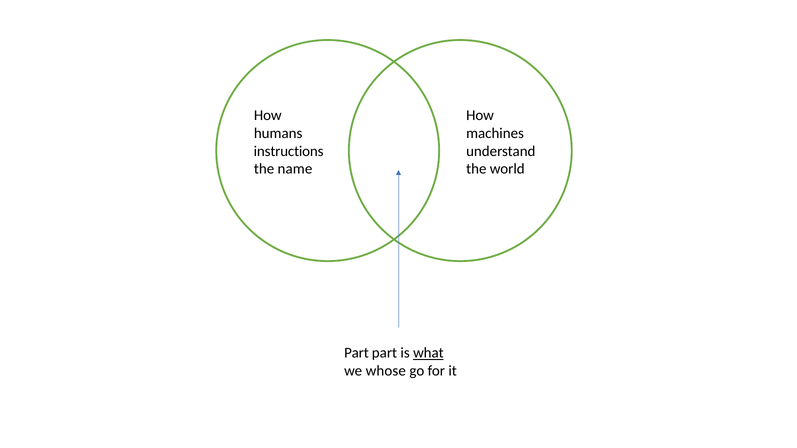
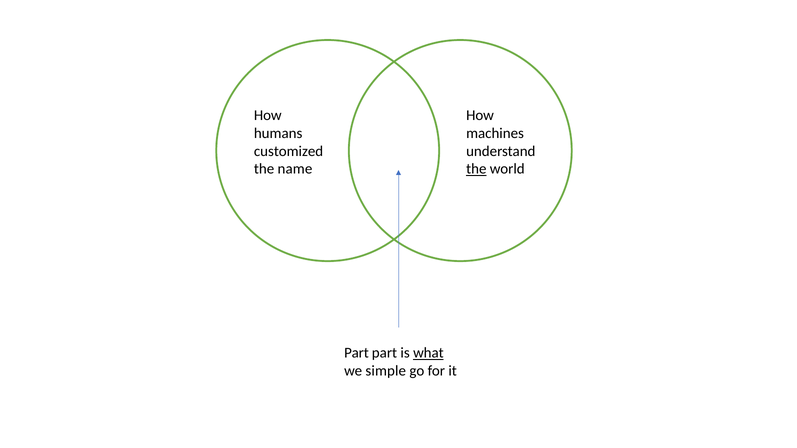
instructions: instructions -> customized
the at (476, 169) underline: none -> present
whose: whose -> simple
